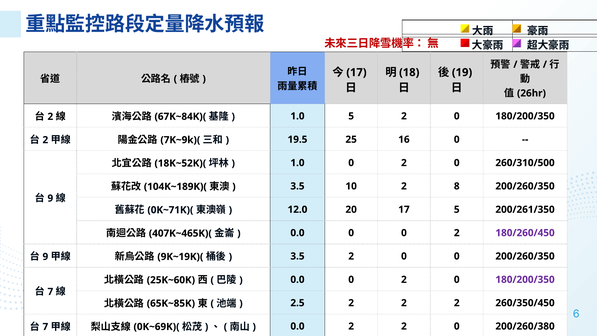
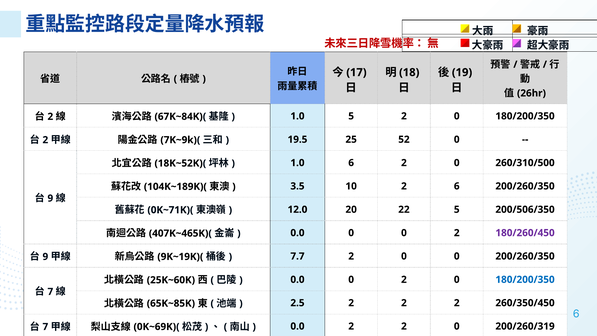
16: 16 -> 52
1.0 0: 0 -> 6
2 8: 8 -> 6
20 17: 17 -> 22
200/261/350: 200/261/350 -> 200/506/350
3.5 at (297, 256): 3.5 -> 7.7
180/200/350 at (525, 279) colour: purple -> blue
200/260/380: 200/260/380 -> 200/260/319
